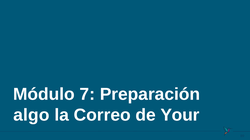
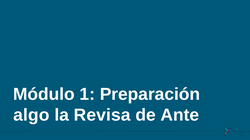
7: 7 -> 1
Correo: Correo -> Revisa
Your: Your -> Ante
